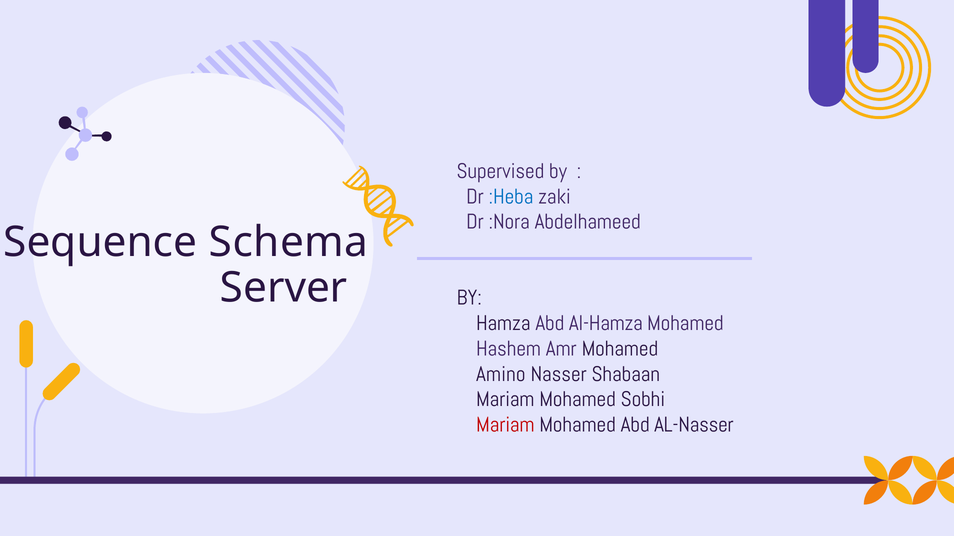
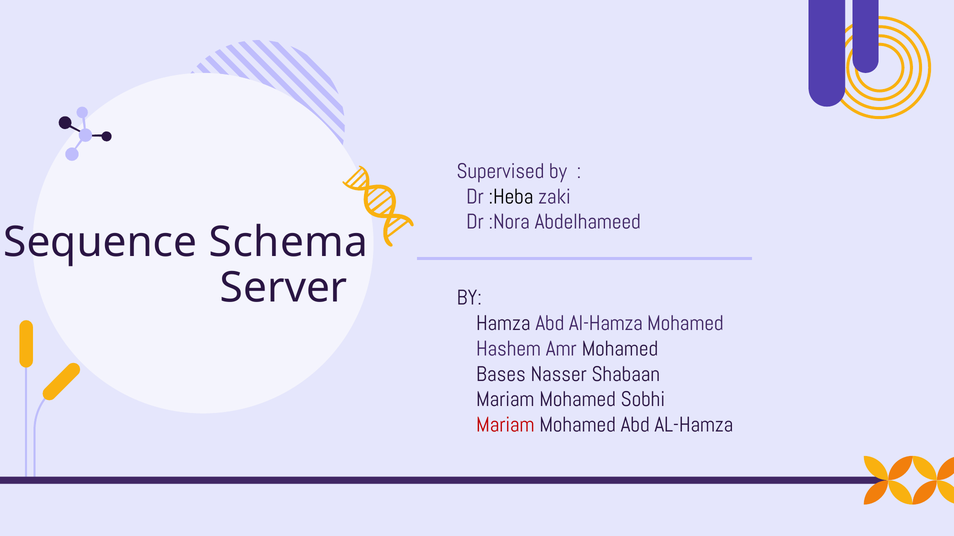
:Heba colour: blue -> black
Amino: Amino -> Bases
Mohamed Abd AL-Nasser: AL-Nasser -> AL-Hamza
